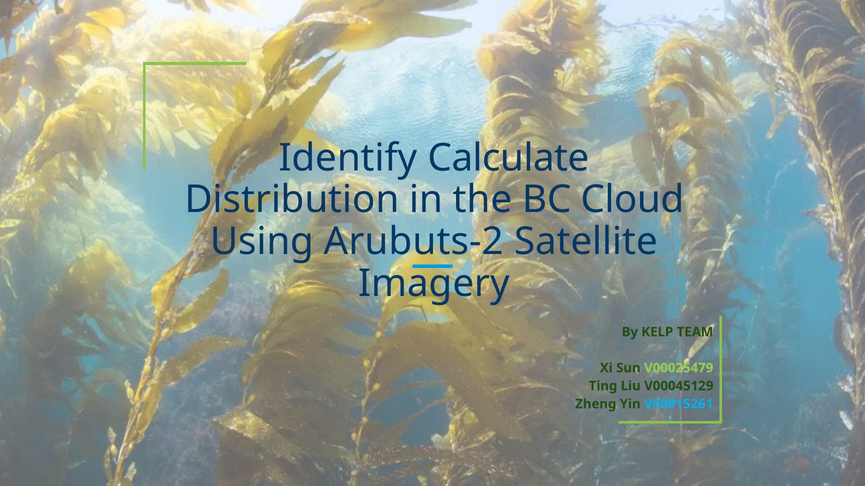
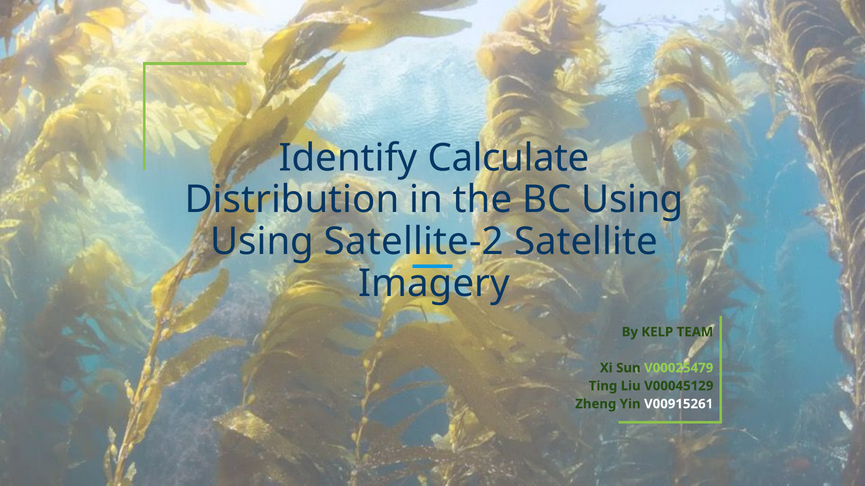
BC Cloud: Cloud -> Using
Arubuts-2: Arubuts-2 -> Satellite-2
V00915261 colour: light blue -> white
